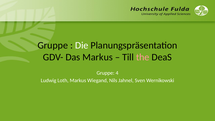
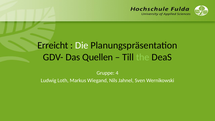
Gruppe at (53, 45): Gruppe -> Erreicht
Das Markus: Markus -> Quellen
the colour: pink -> light green
